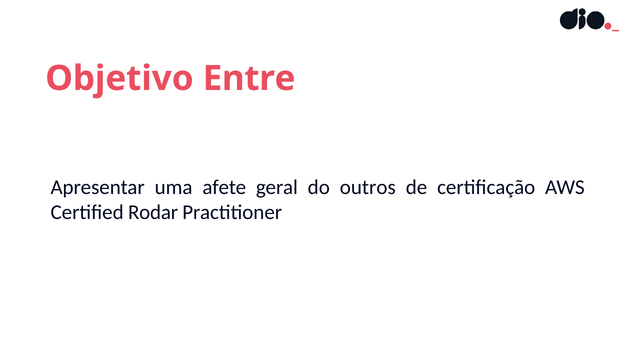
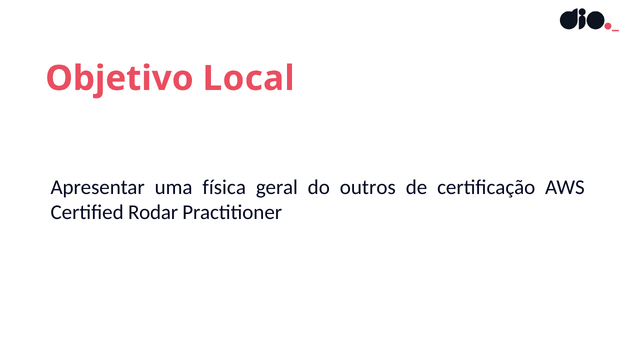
Entre: Entre -> Local
afete: afete -> física
